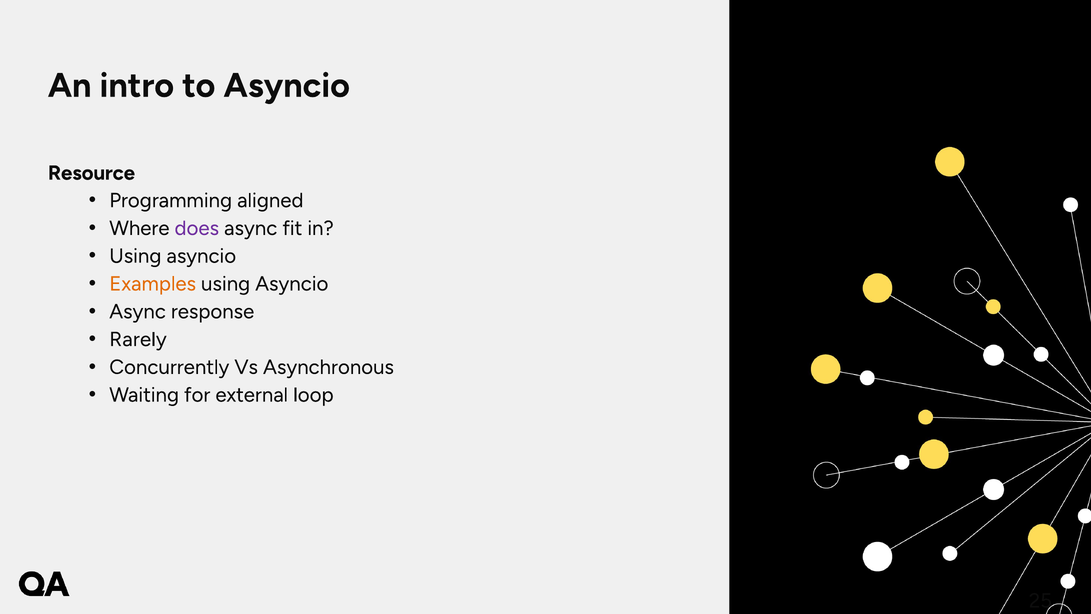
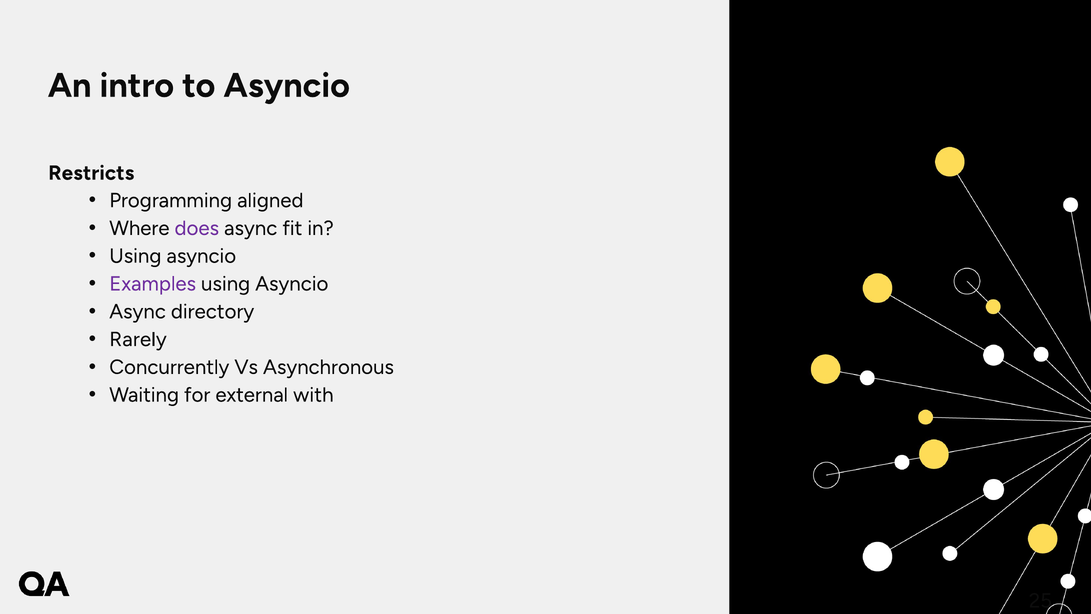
Resource: Resource -> Restricts
Examples colour: orange -> purple
response: response -> directory
loop: loop -> with
